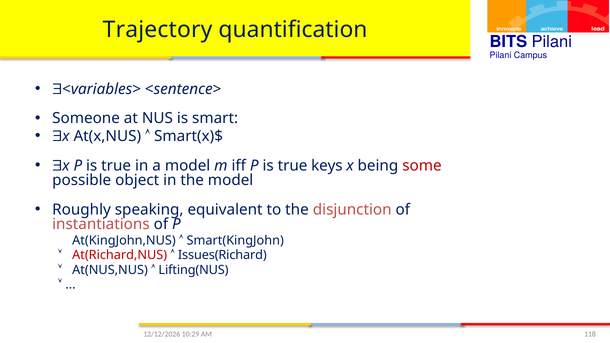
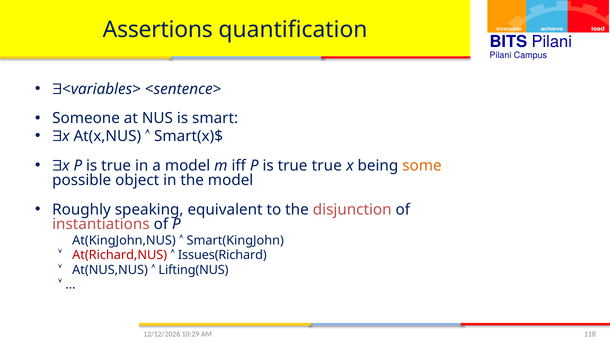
Trajectory: Trajectory -> Assertions
true keys: keys -> true
some colour: red -> orange
